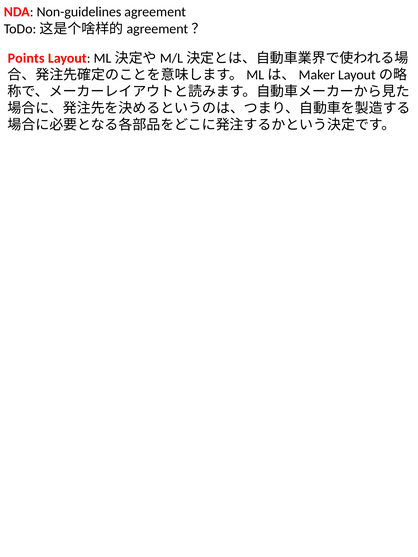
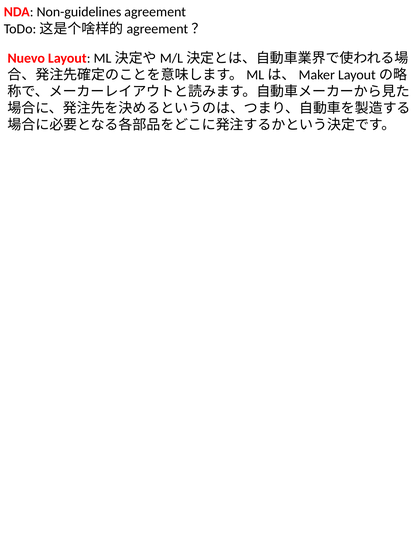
Points: Points -> Nuevo
